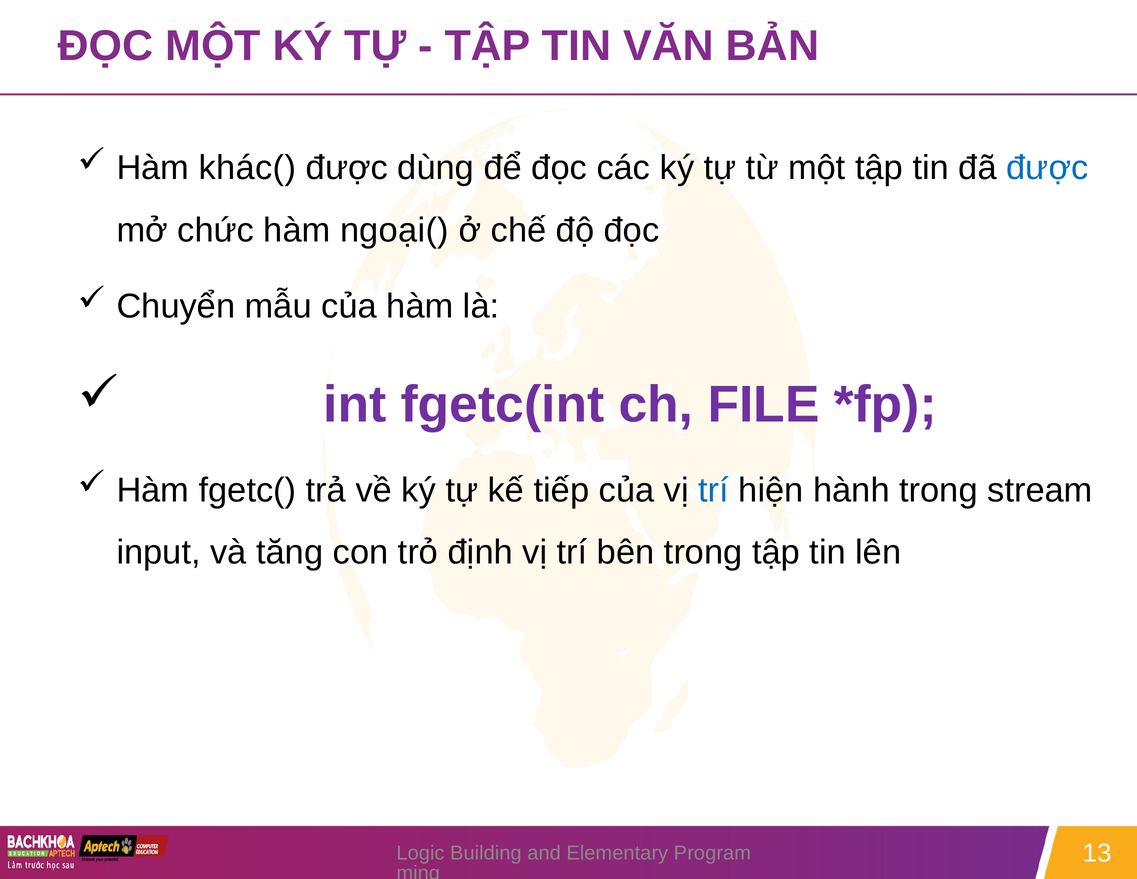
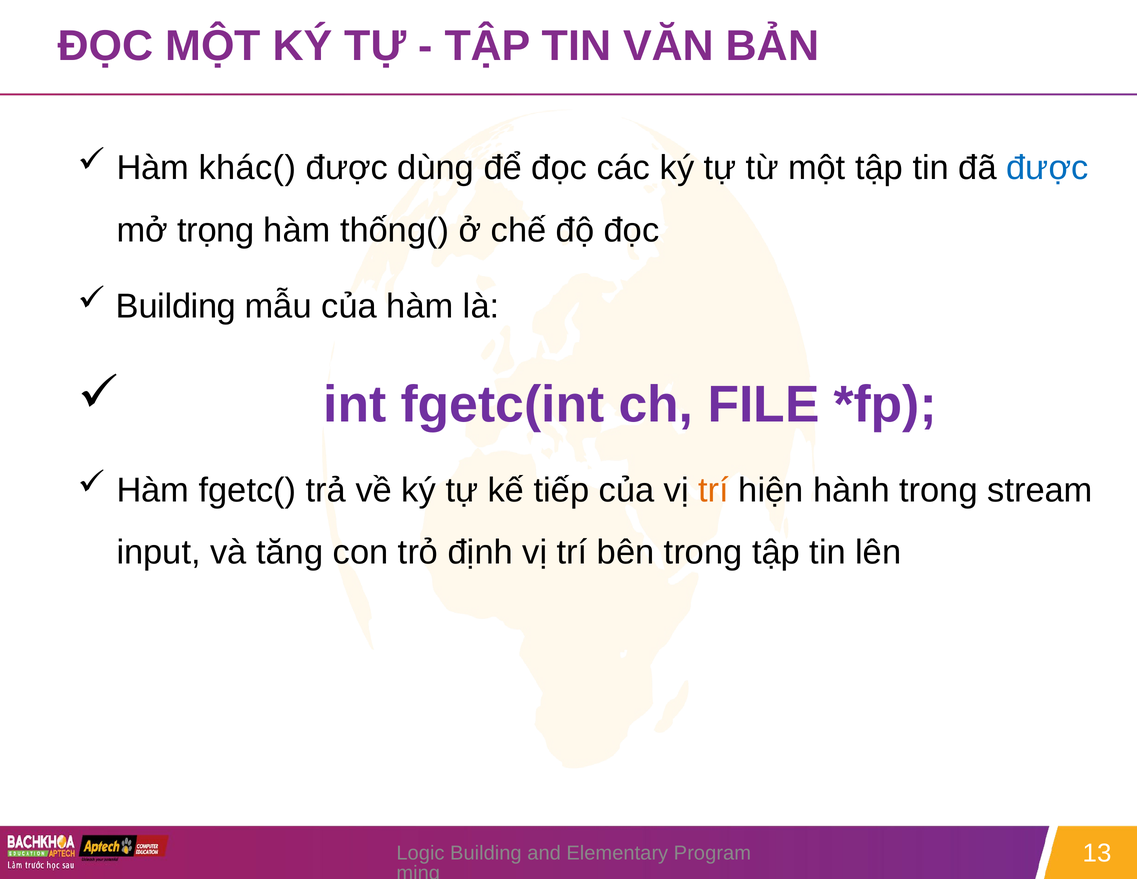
chức: chức -> trọng
ngoại(: ngoại( -> thống(
Chuyển at (176, 306): Chuyển -> Building
trí at (714, 490) colour: blue -> orange
